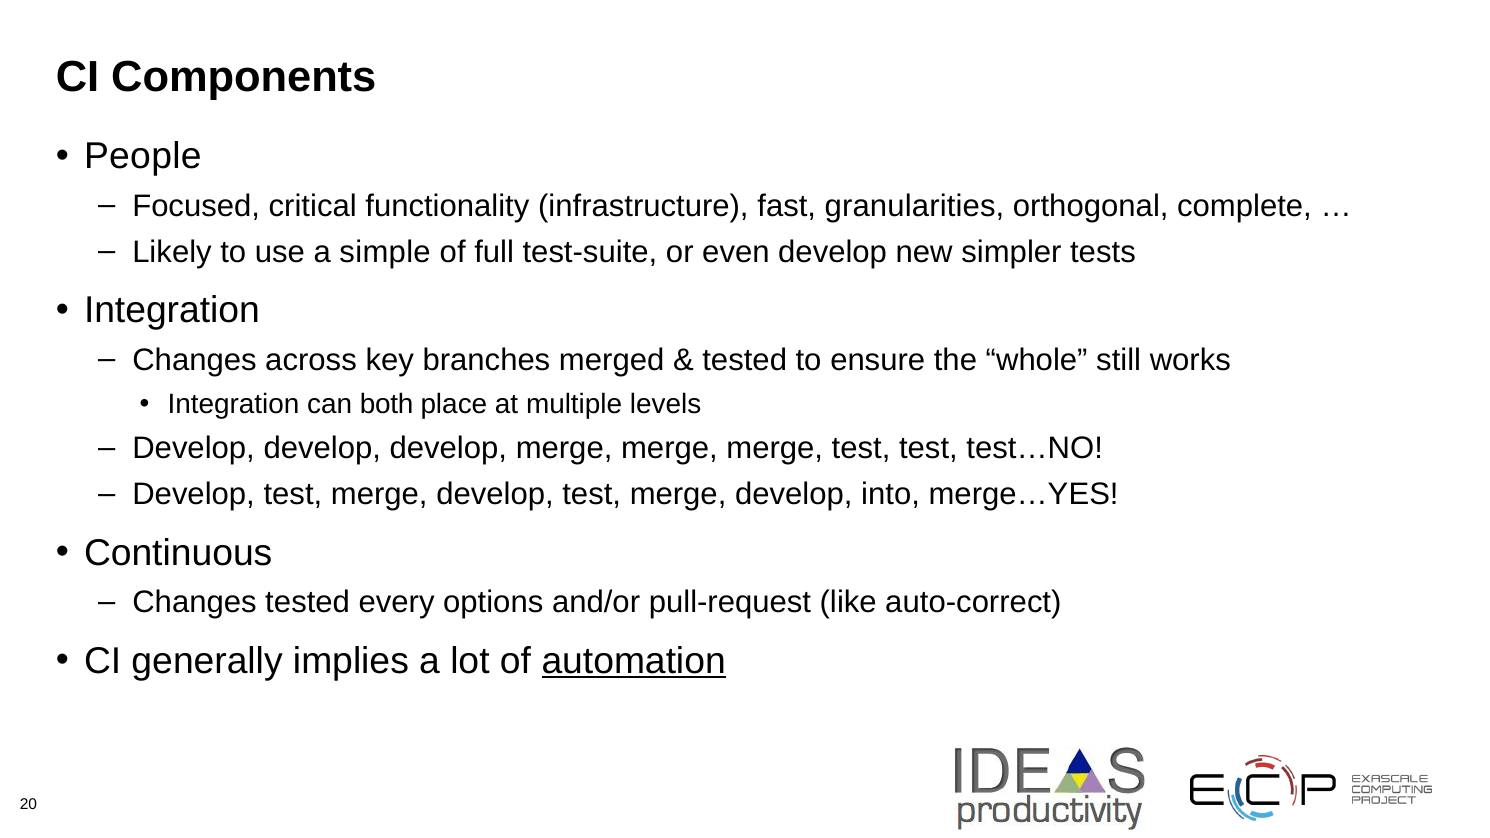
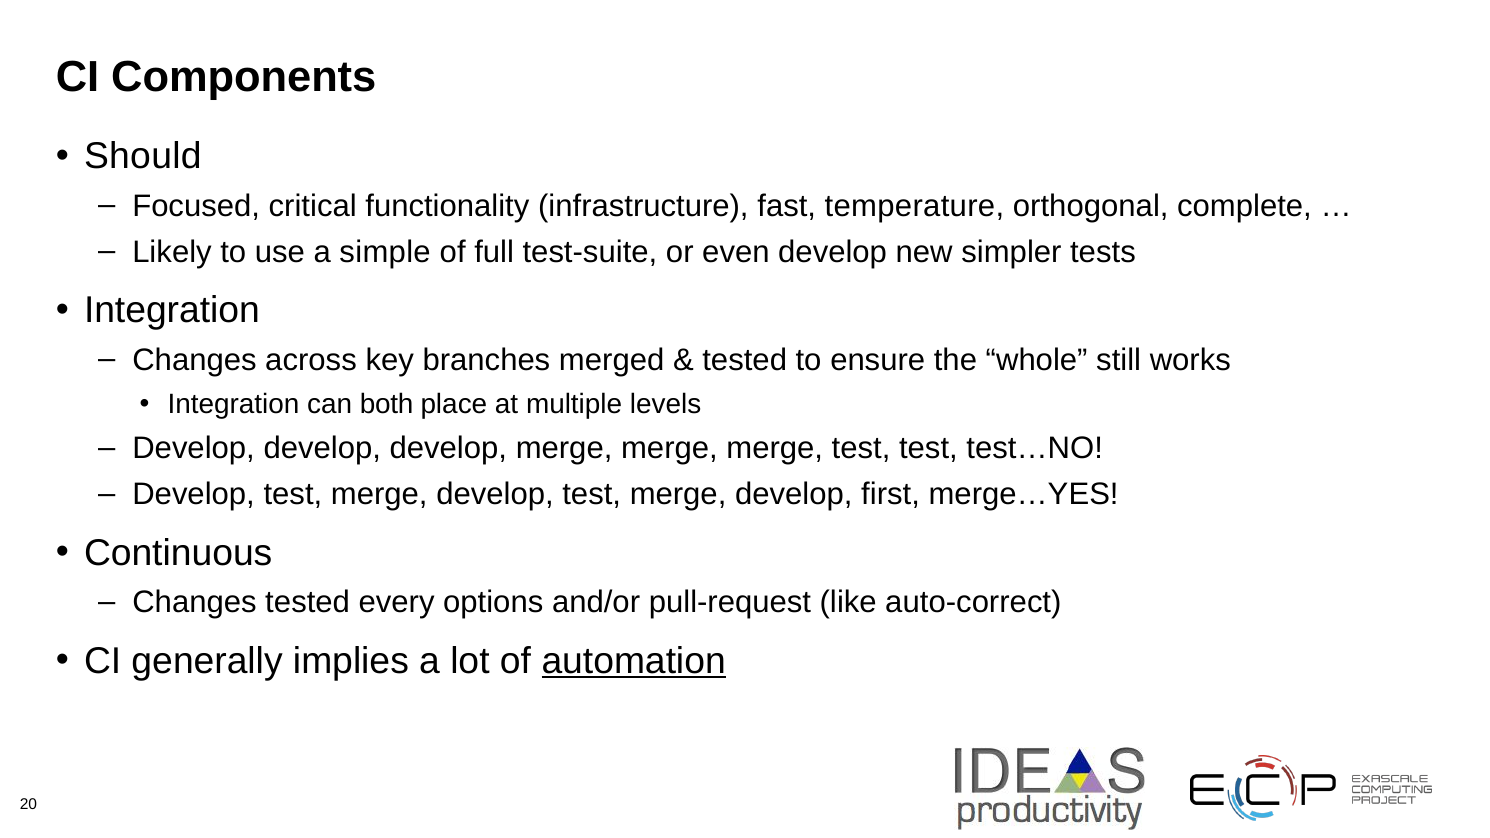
People: People -> Should
granularities: granularities -> temperature
into: into -> first
